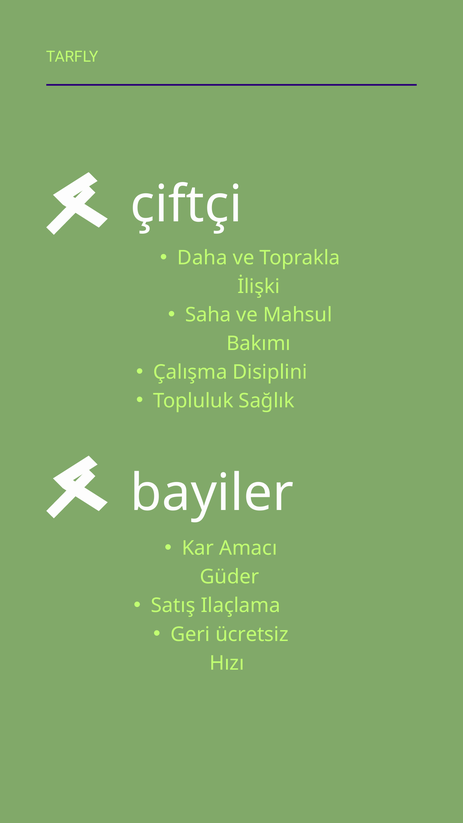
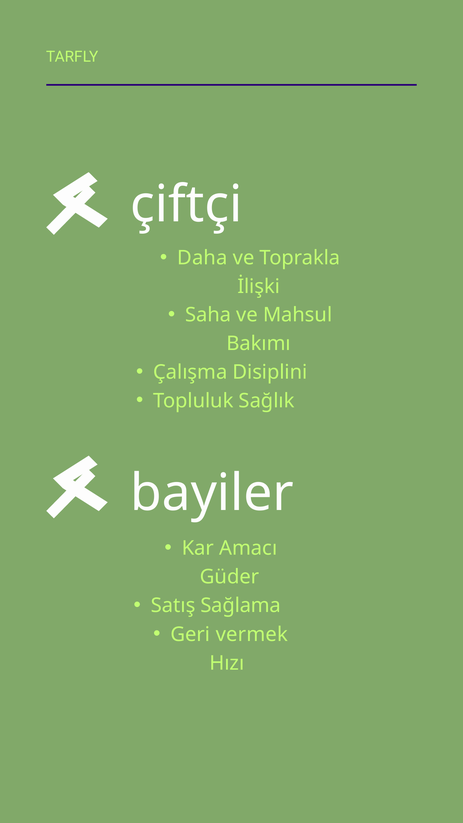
Ilaçlama: Ilaçlama -> Sağlama
ücretsiz: ücretsiz -> vermek
